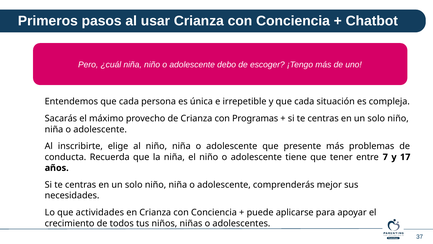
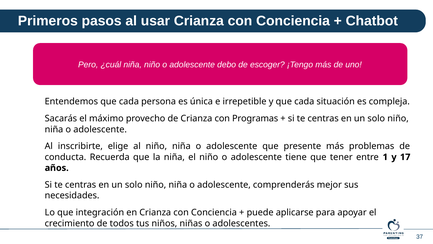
7: 7 -> 1
actividades: actividades -> integración
